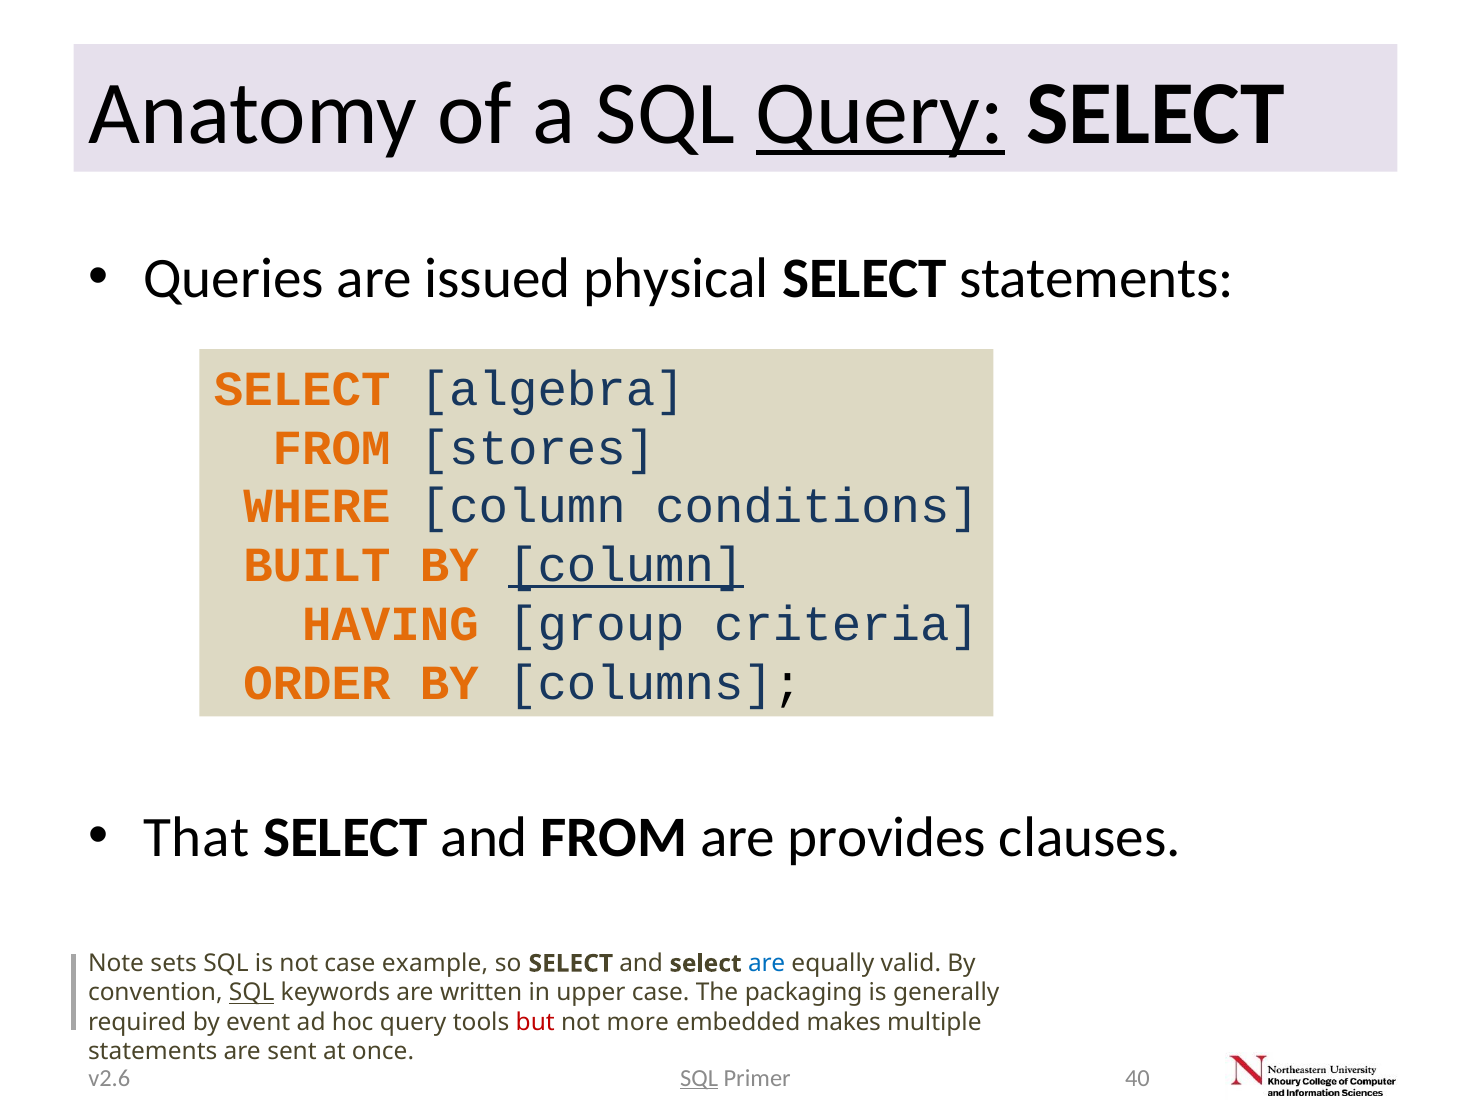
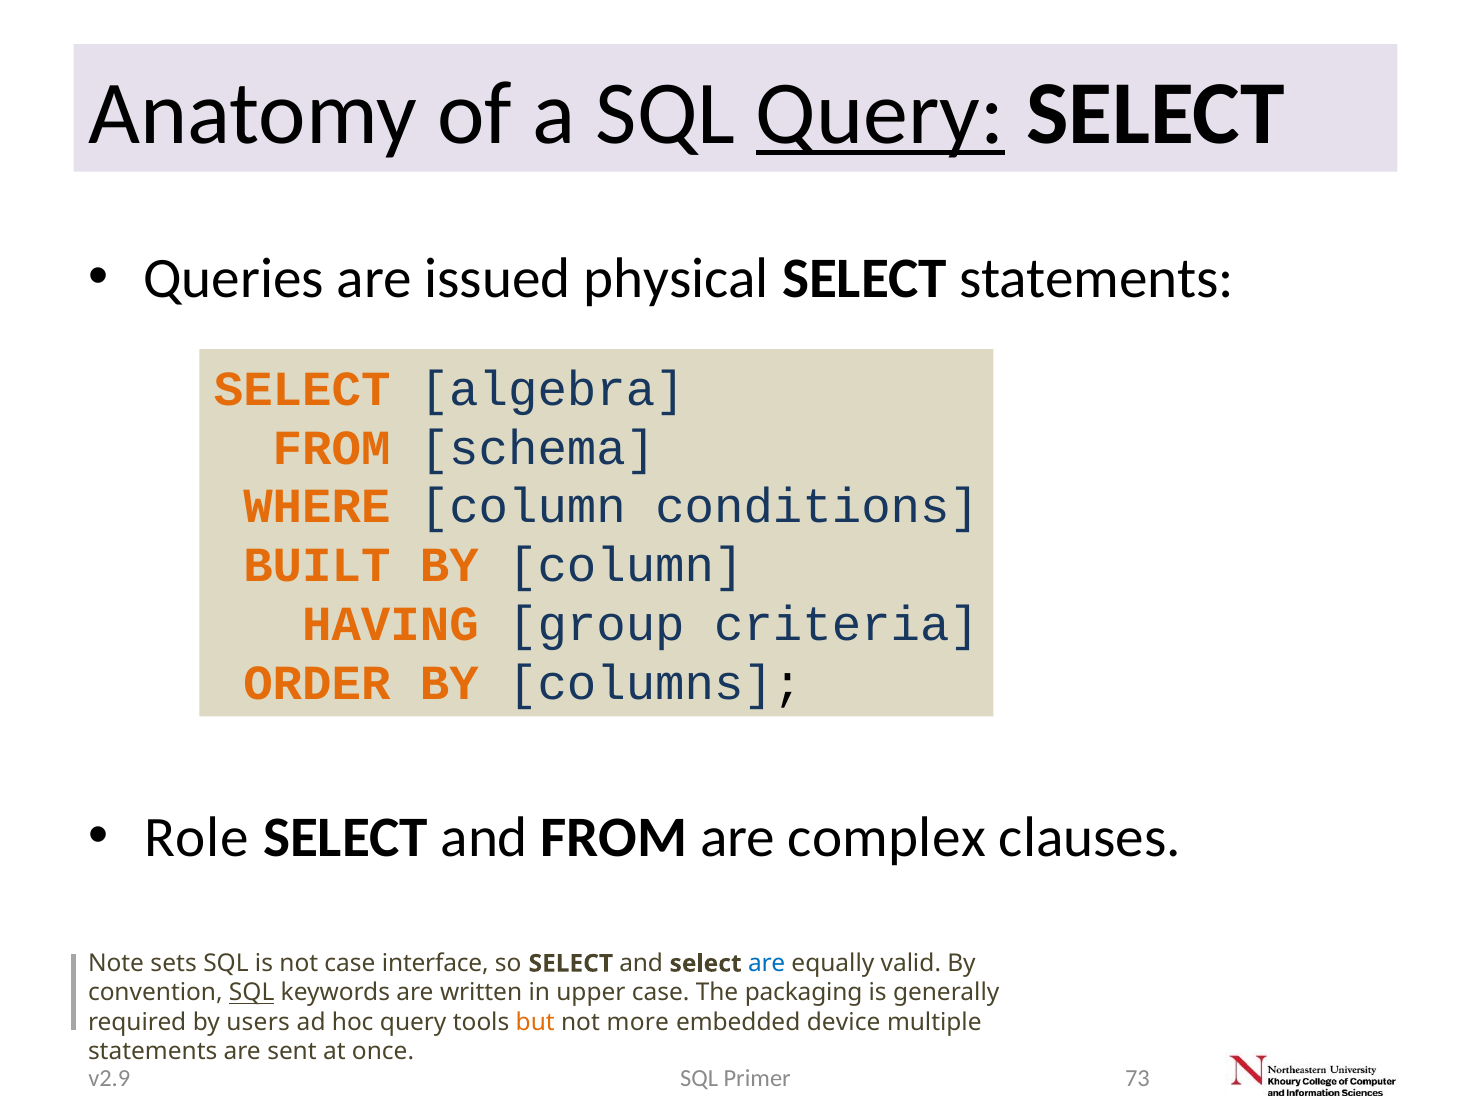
stores: stores -> schema
column at (626, 566) underline: present -> none
That: That -> Role
provides: provides -> complex
example: example -> interface
event: event -> users
but colour: red -> orange
makes: makes -> device
SQL at (699, 1078) underline: present -> none
40: 40 -> 73
v2.6: v2.6 -> v2.9
